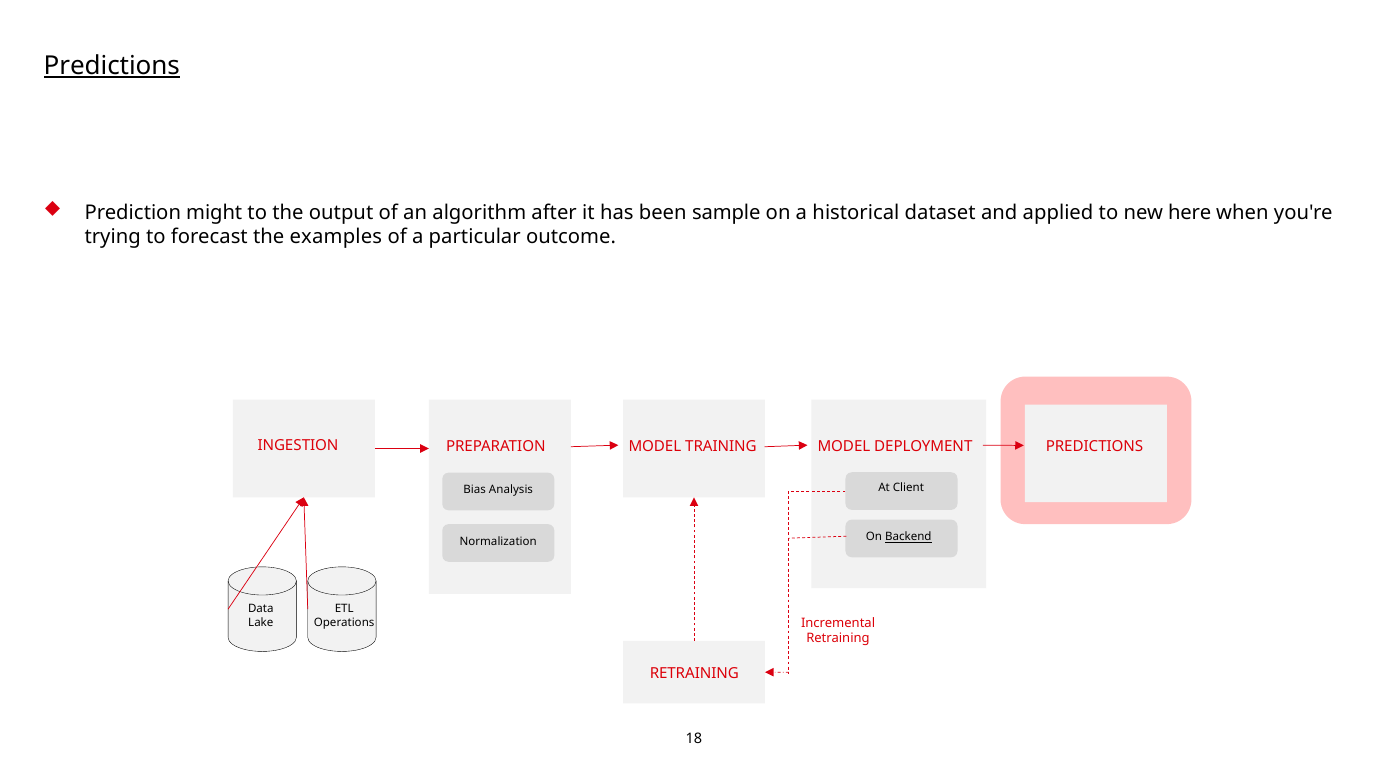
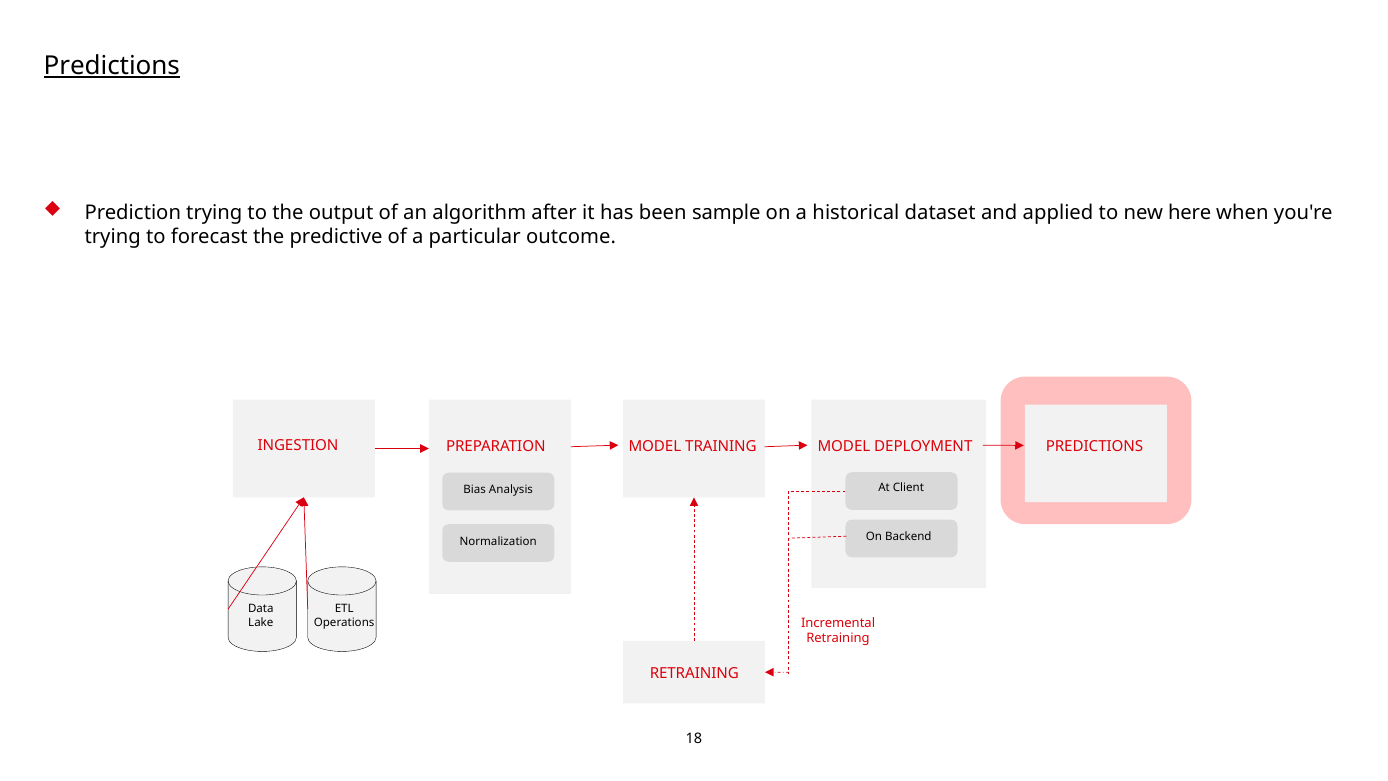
Prediction might: might -> trying
examples: examples -> predictive
Backend underline: present -> none
